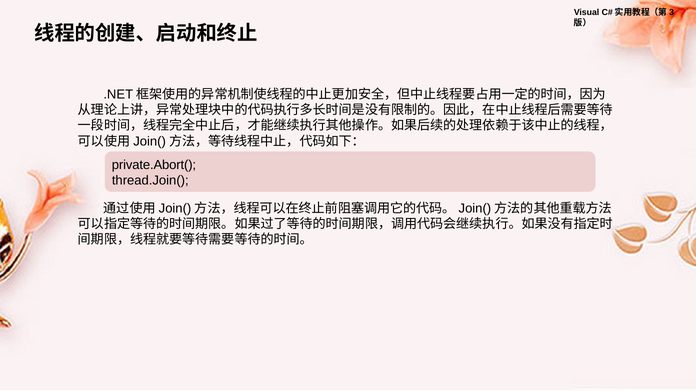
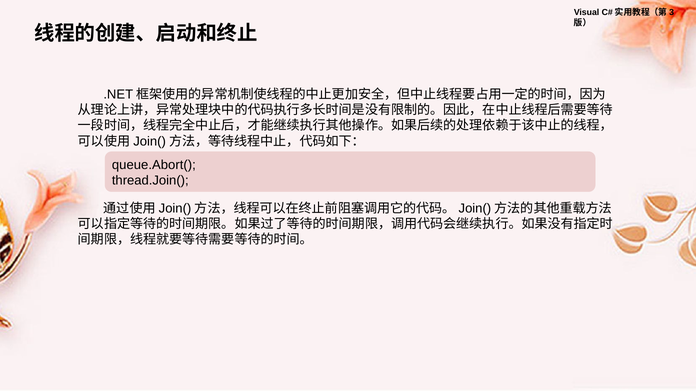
private.Abort(: private.Abort( -> queue.Abort(
